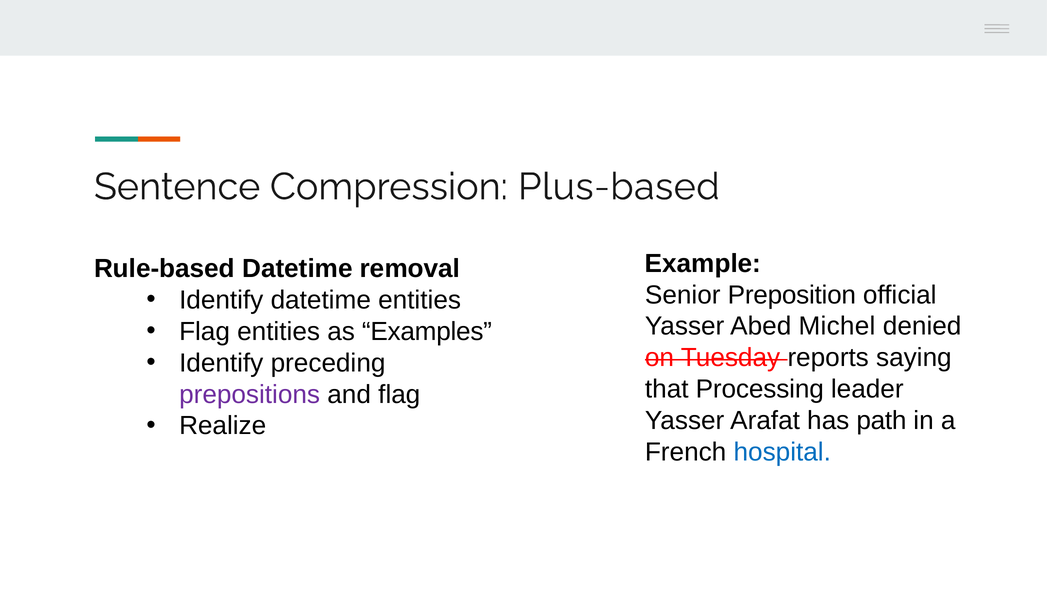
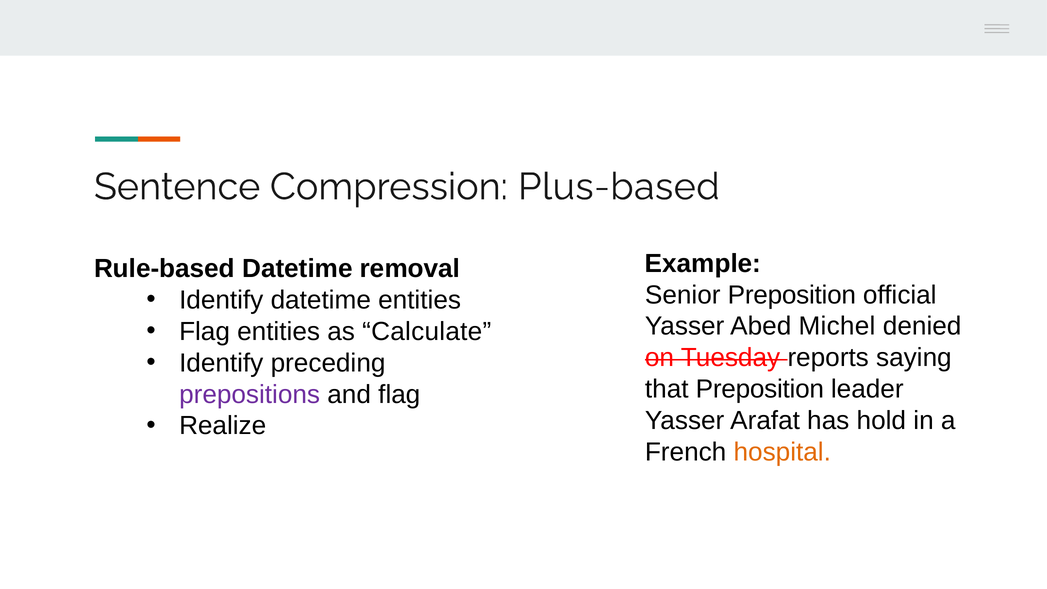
Examples: Examples -> Calculate
that Processing: Processing -> Preposition
path: path -> hold
hospital colour: blue -> orange
